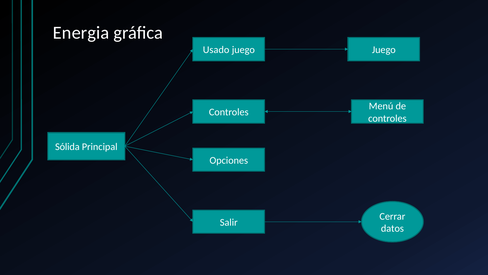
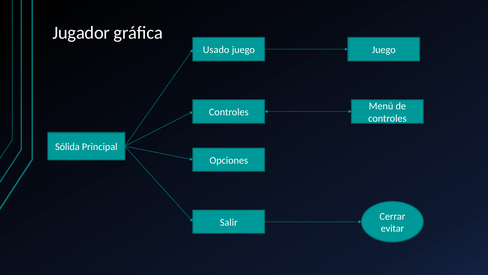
Energia: Energia -> Jugador
datos: datos -> evitar
